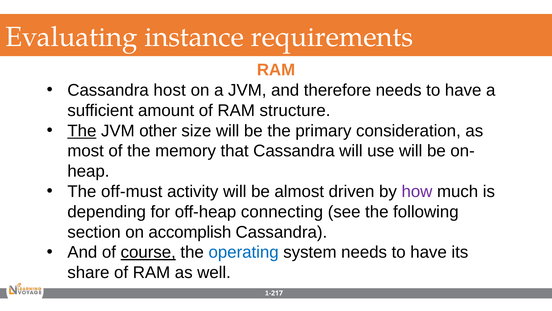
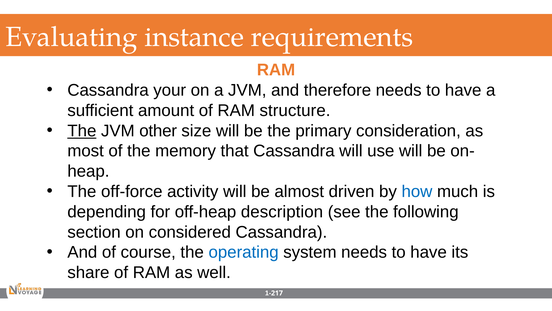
host: host -> your
off-must: off-must -> off-force
how colour: purple -> blue
connecting: connecting -> description
accomplish: accomplish -> considered
course underline: present -> none
